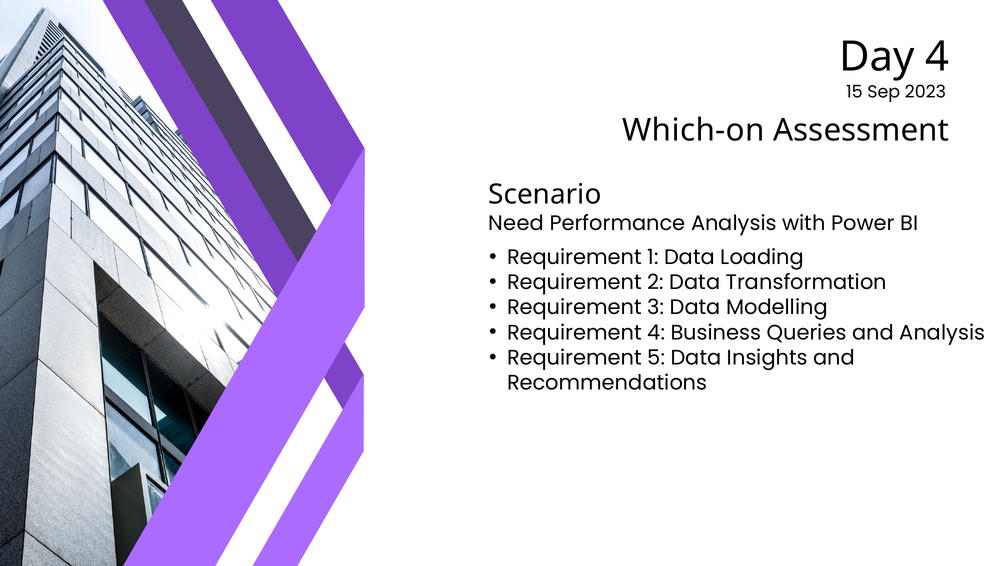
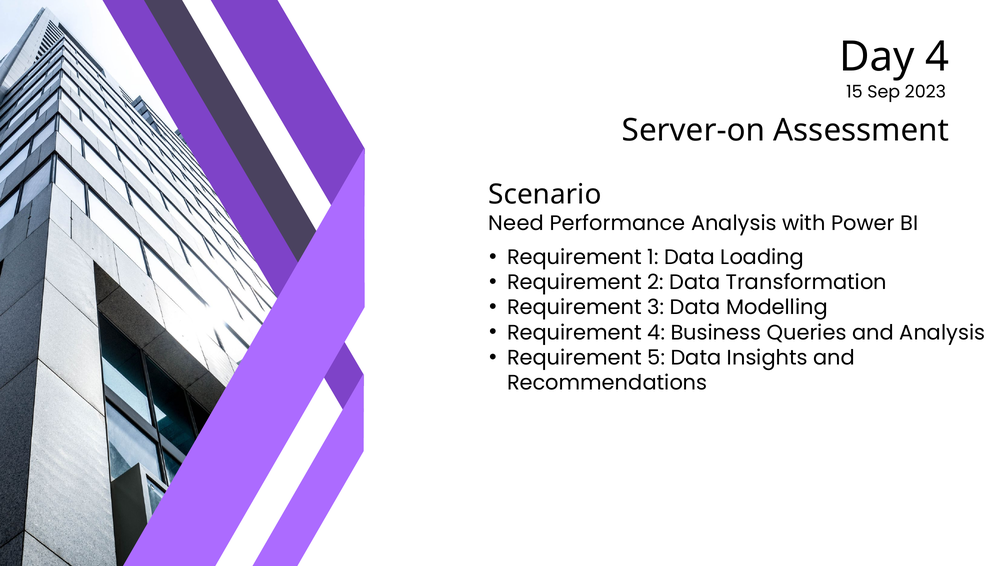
Which-on: Which-on -> Server-on
